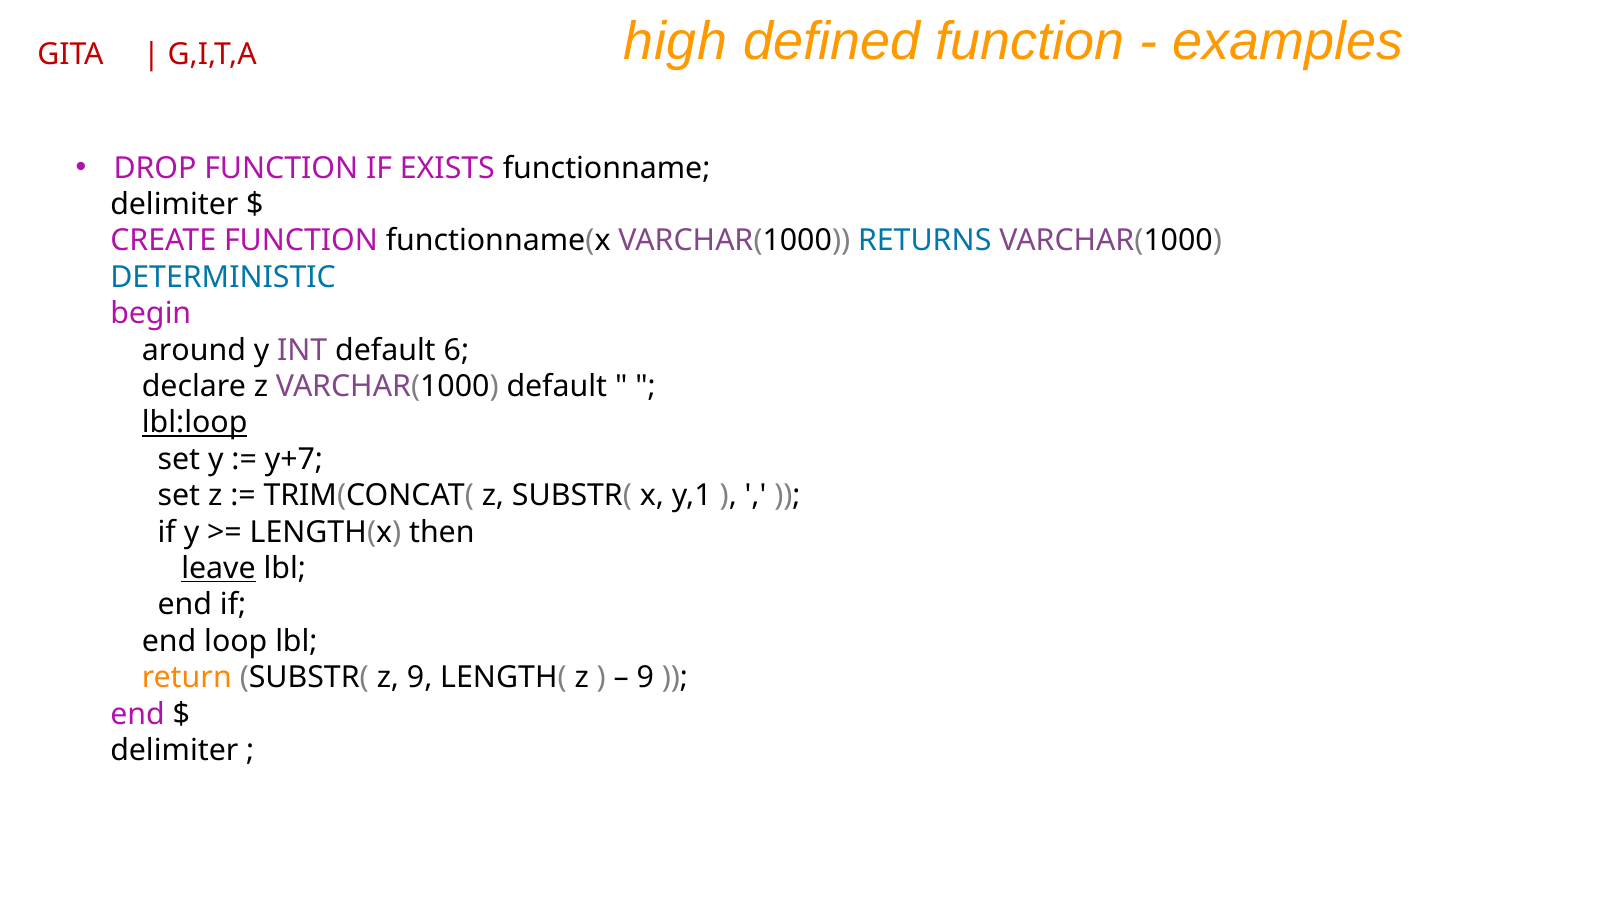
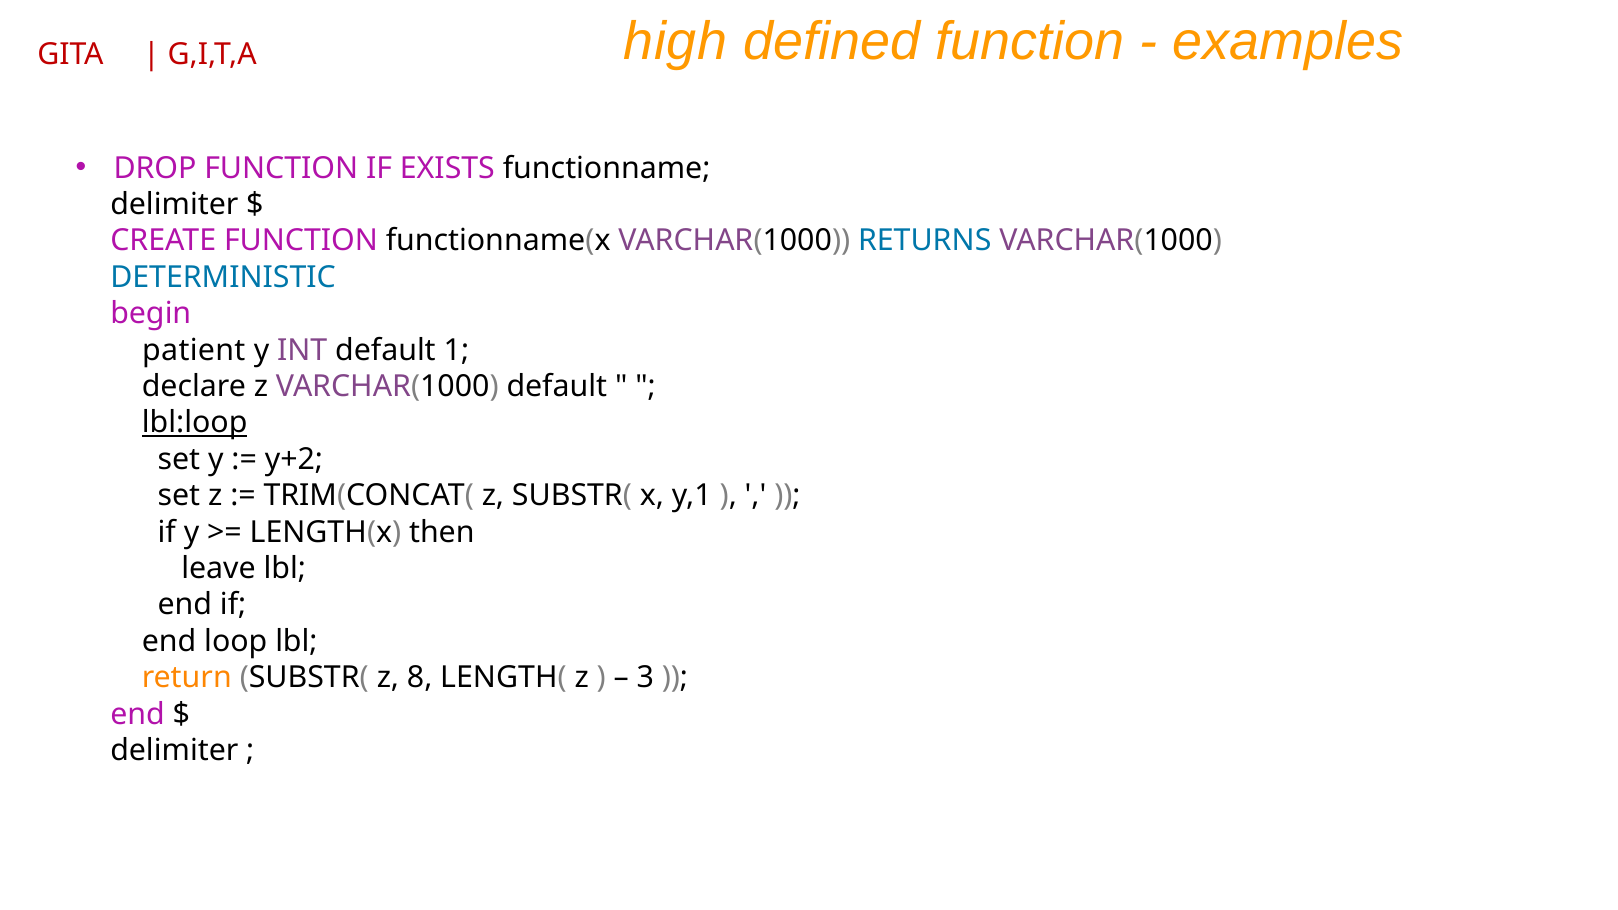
around: around -> patient
6: 6 -> 1
y+7: y+7 -> y+2
leave underline: present -> none
z 9: 9 -> 8
9 at (645, 678): 9 -> 3
